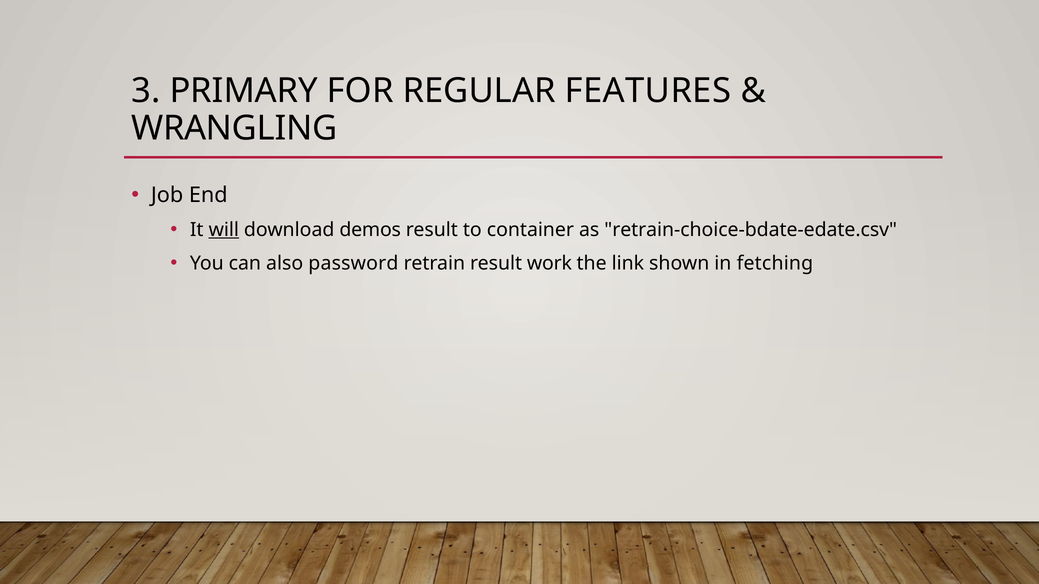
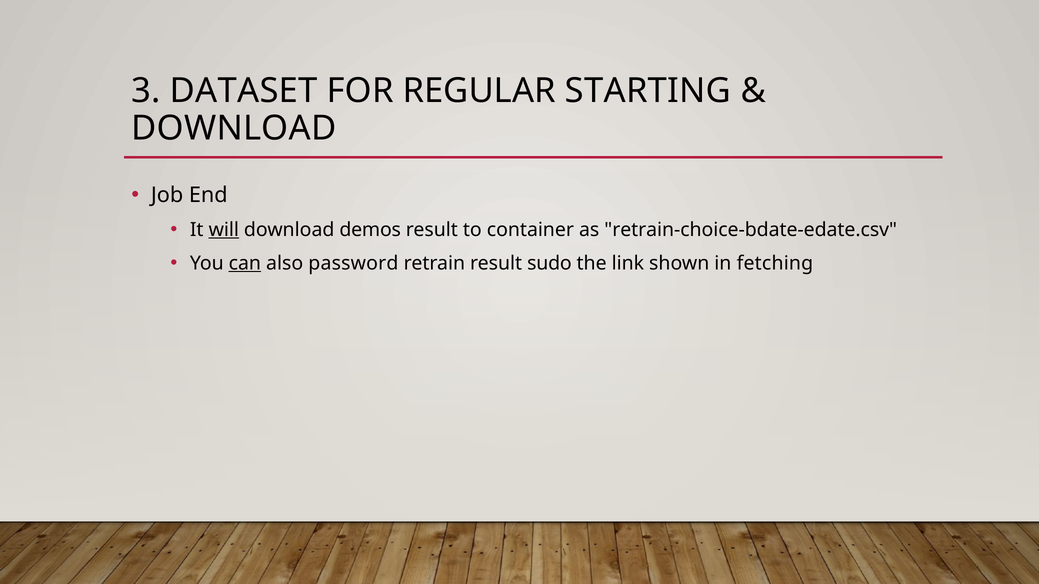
PRIMARY: PRIMARY -> DATASET
FEATURES: FEATURES -> STARTING
WRANGLING at (234, 128): WRANGLING -> DOWNLOAD
can underline: none -> present
work: work -> sudo
